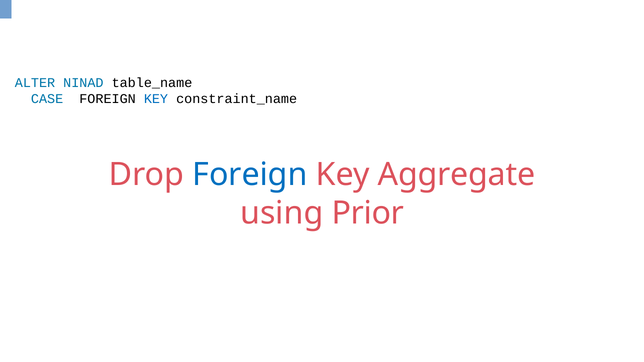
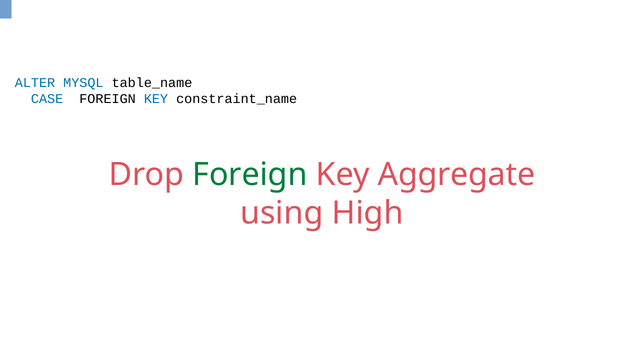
NINAD: NINAD -> MYSQL
Foreign at (250, 175) colour: blue -> green
Prior: Prior -> High
